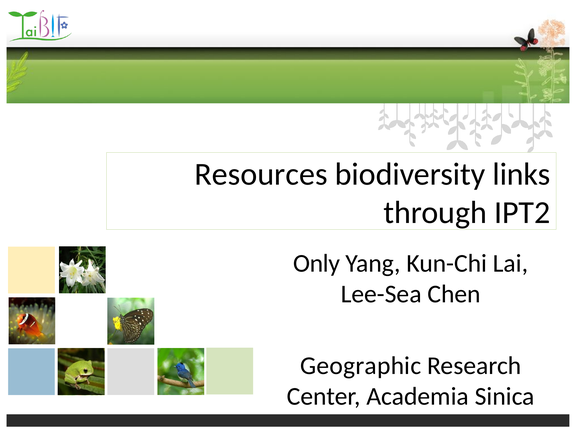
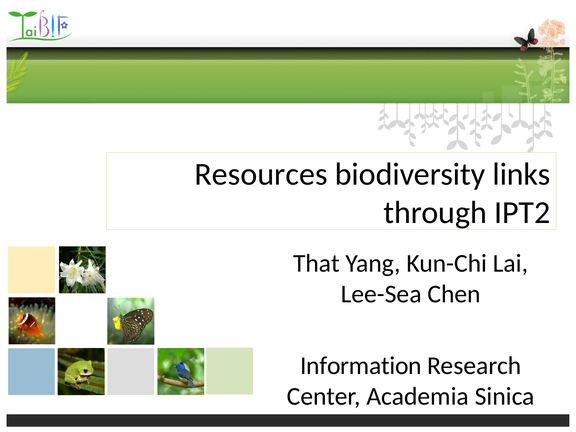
Only: Only -> That
Geographic: Geographic -> Information
